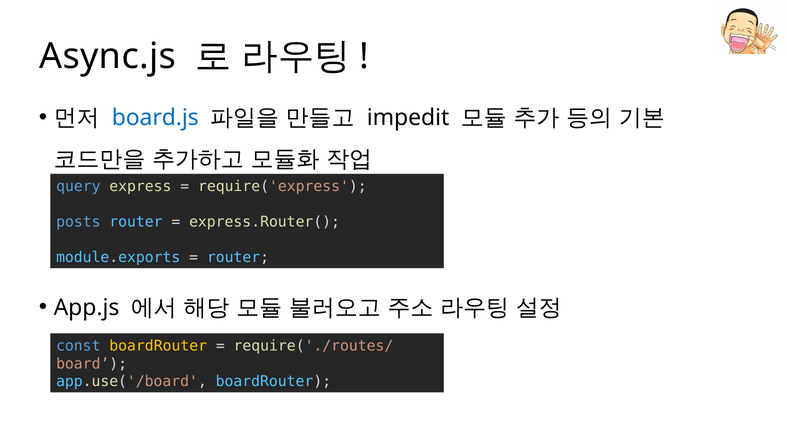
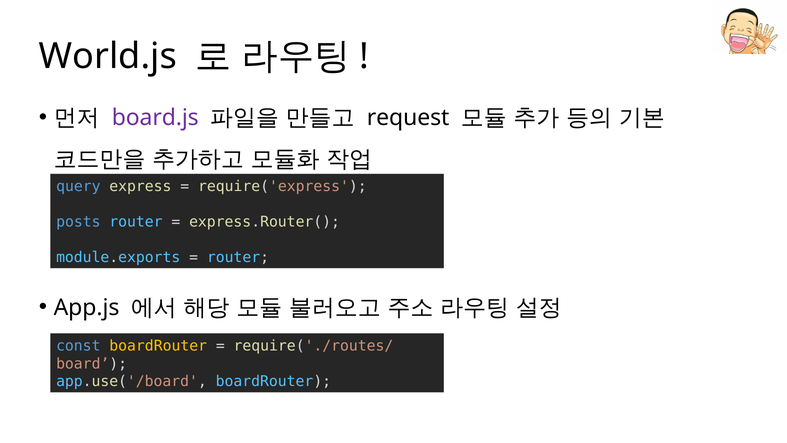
Async.js: Async.js -> World.js
board.js colour: blue -> purple
impedit: impedit -> request
